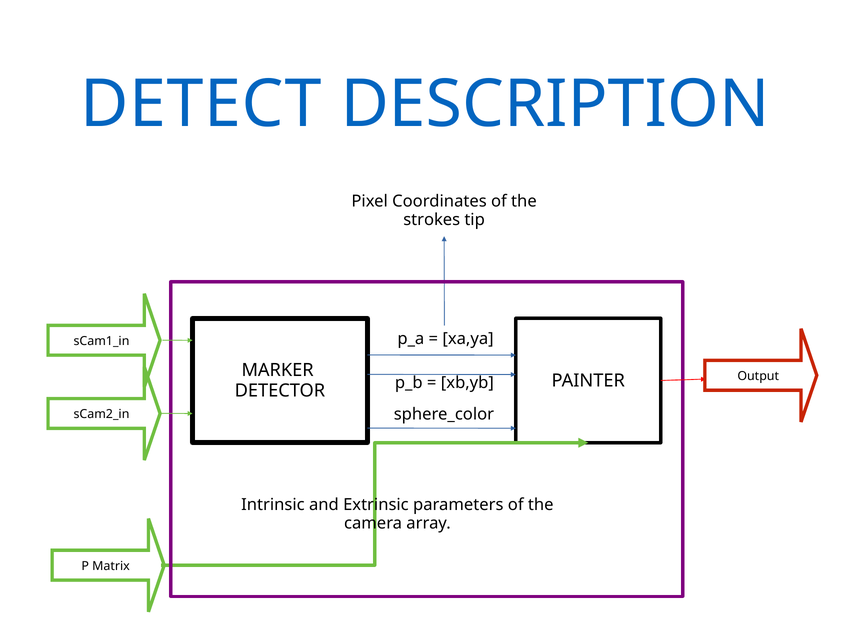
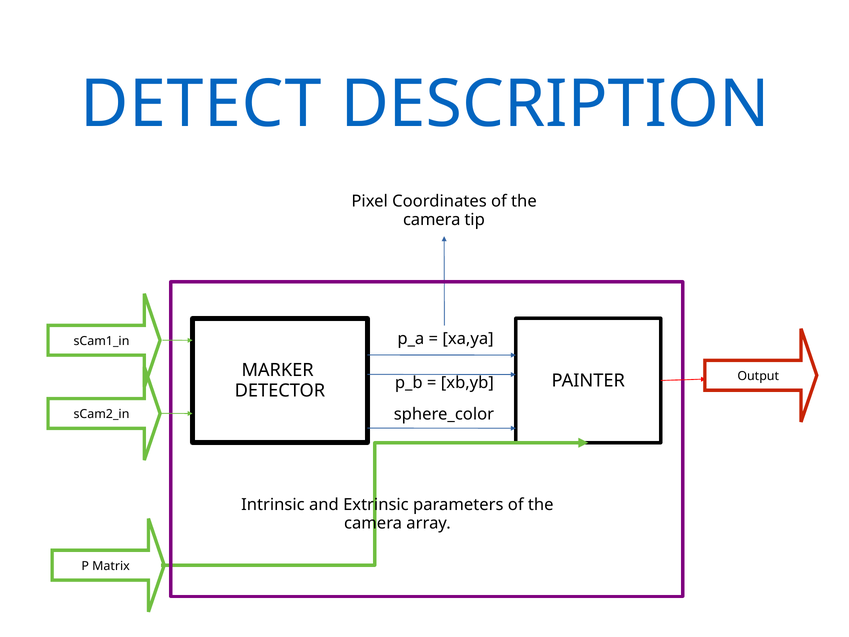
strokes at (432, 220): strokes -> camera
